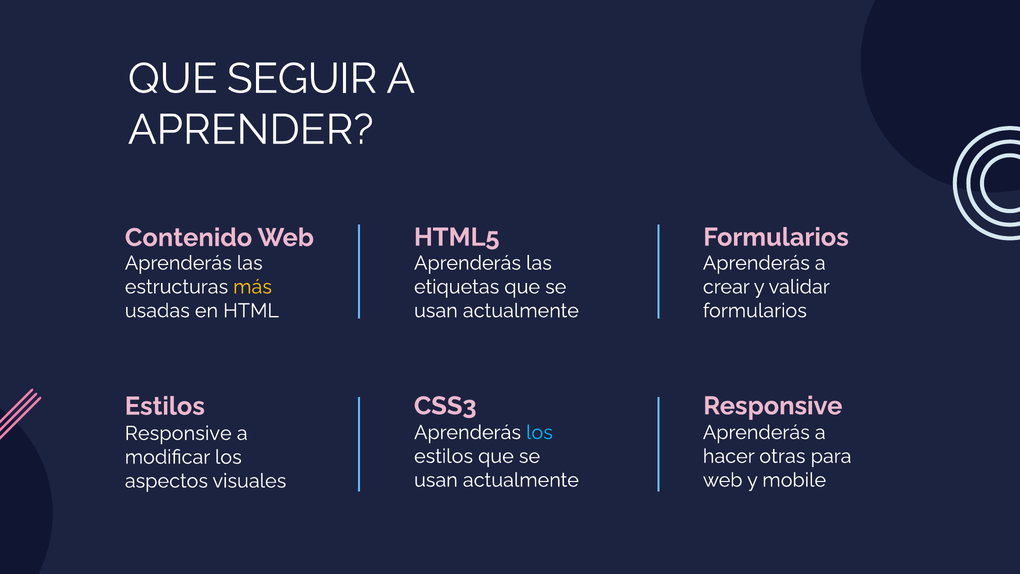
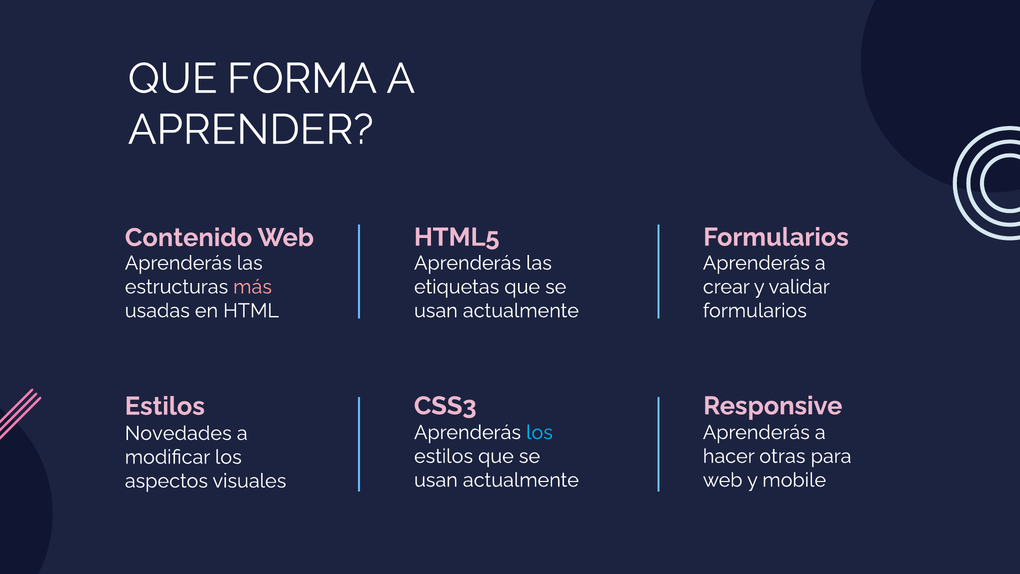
SEGUIR: SEGUIR -> FORMA
más colour: yellow -> pink
Responsive at (178, 433): Responsive -> Novedades
